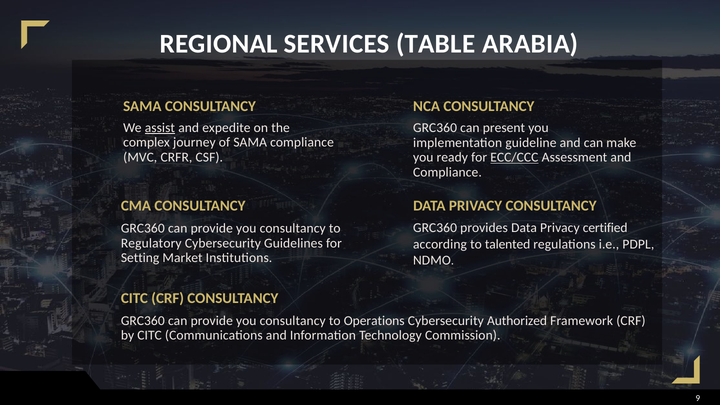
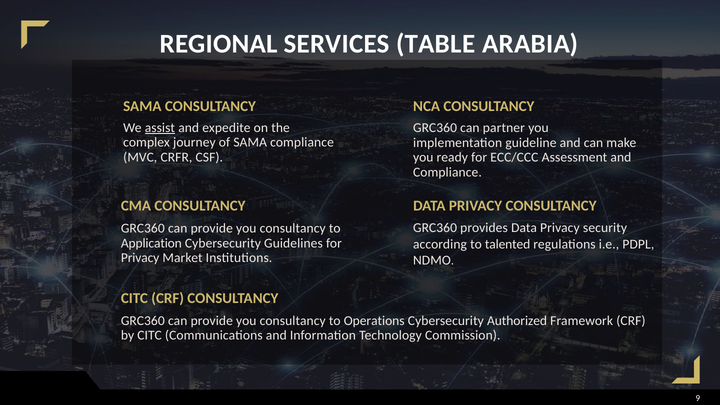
present: present -> partner
ECC/CCC underline: present -> none
certified: certified -> security
Regulatory: Regulatory -> Application
Setting at (140, 258): Setting -> Privacy
